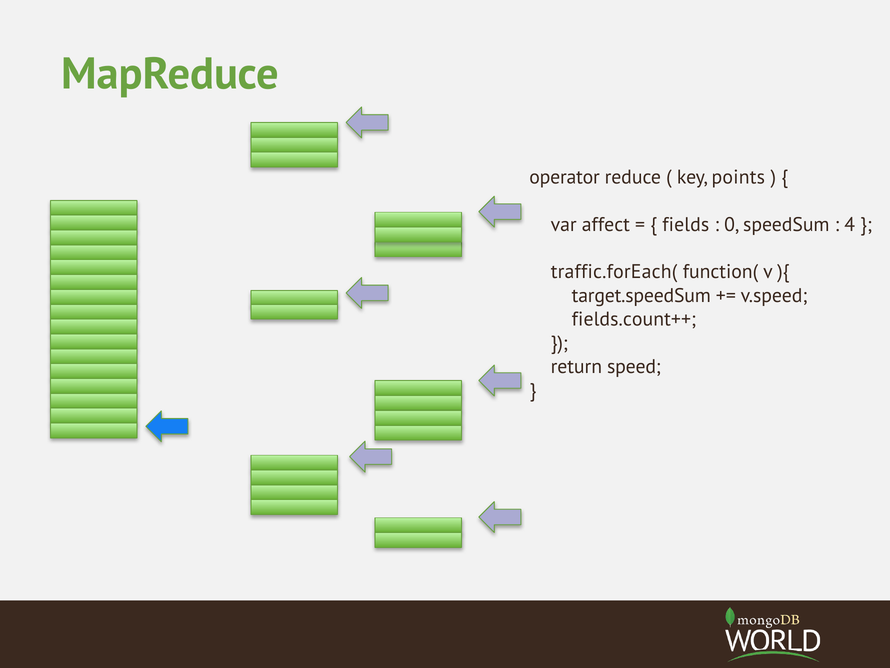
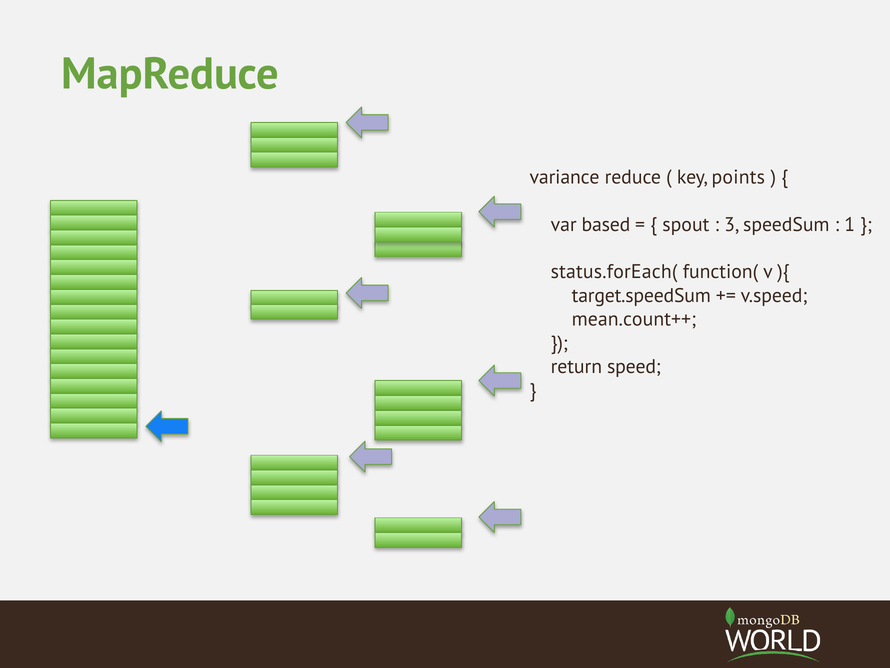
operator: operator -> variance
affect: affect -> based
fields: fields -> spout
0: 0 -> 3
4: 4 -> 1
traffic.forEach(: traffic.forEach( -> status.forEach(
fields.count++: fields.count++ -> mean.count++
